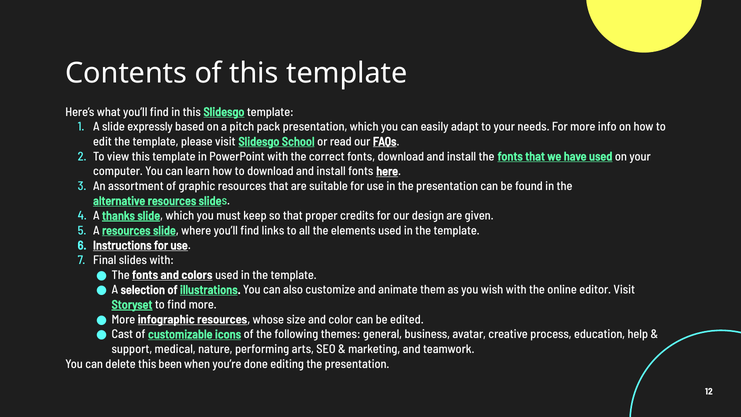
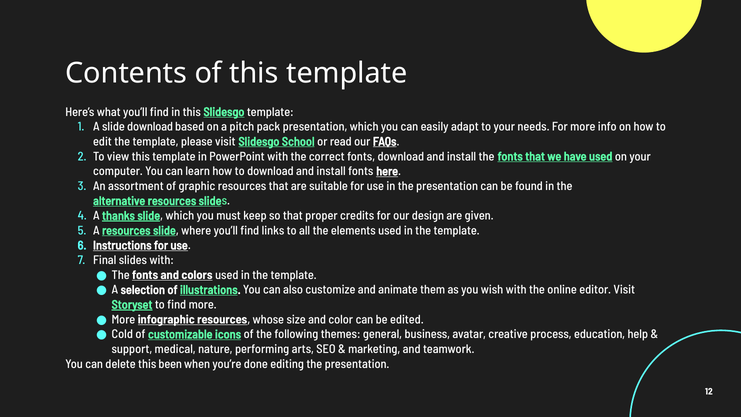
slide expressly: expressly -> download
Cast: Cast -> Cold
